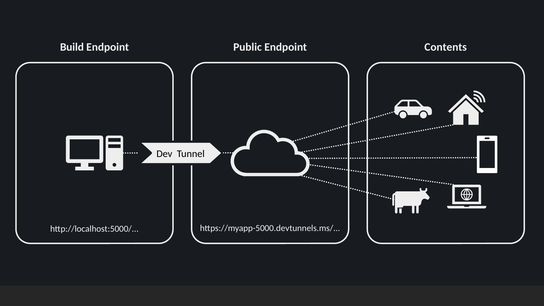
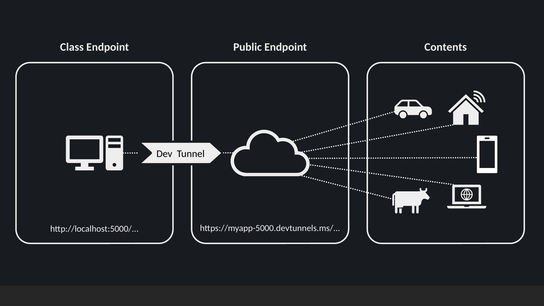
Build: Build -> Class
